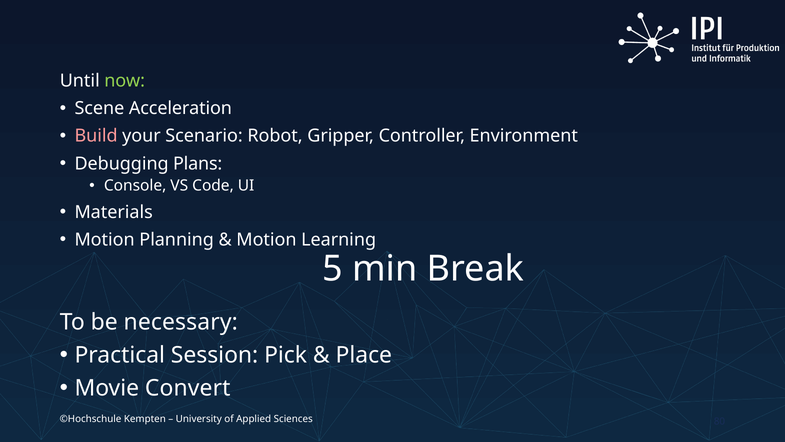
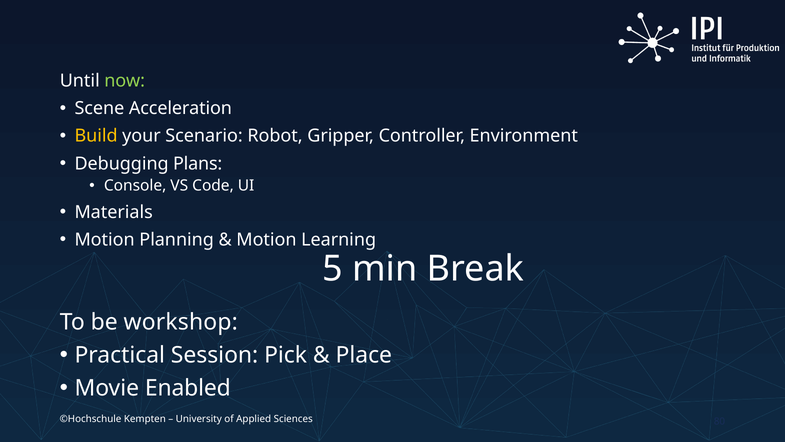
Build colour: pink -> yellow
necessary: necessary -> workshop
Convert: Convert -> Enabled
